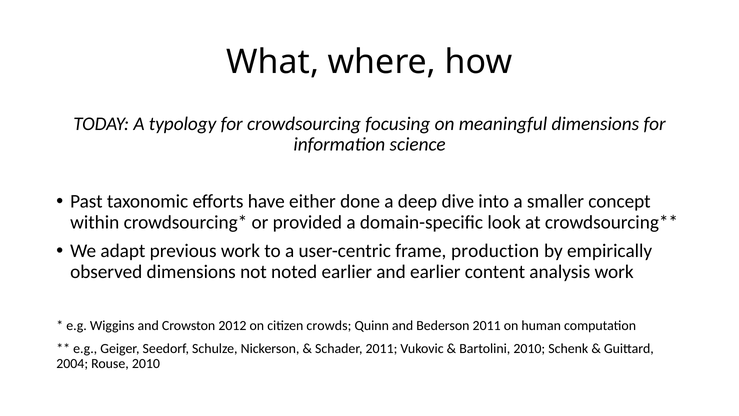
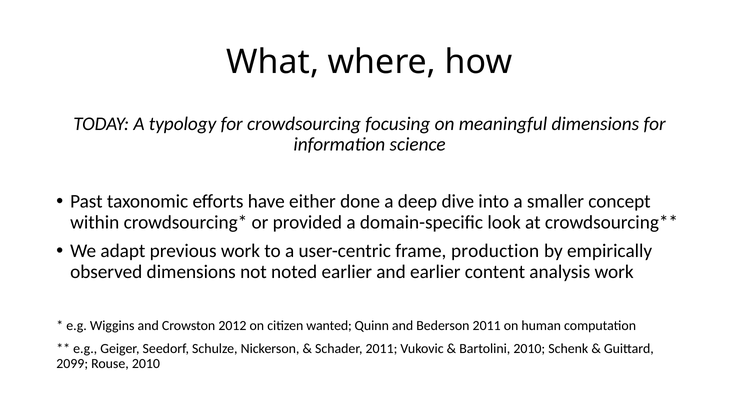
crowds: crowds -> wanted
2004: 2004 -> 2099
